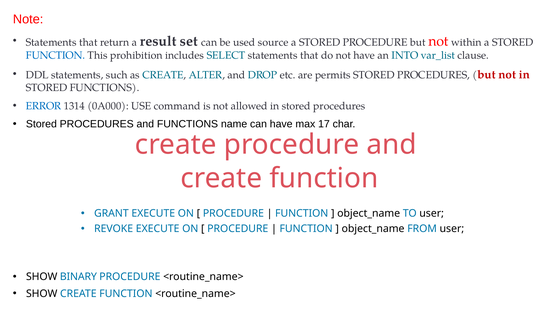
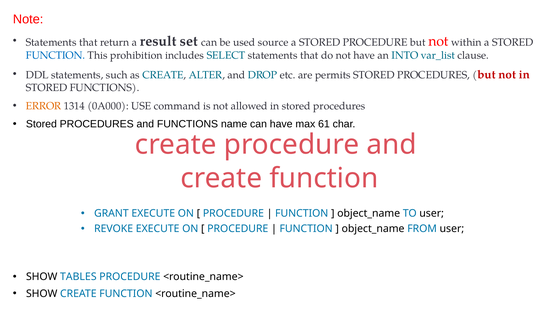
ERROR colour: blue -> orange
17: 17 -> 61
BINARY: BINARY -> TABLES
